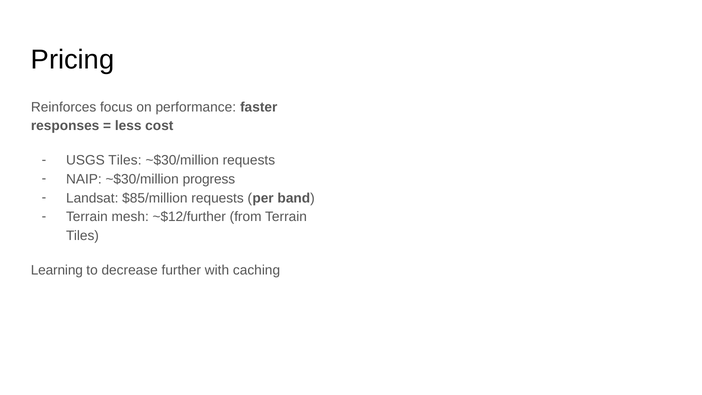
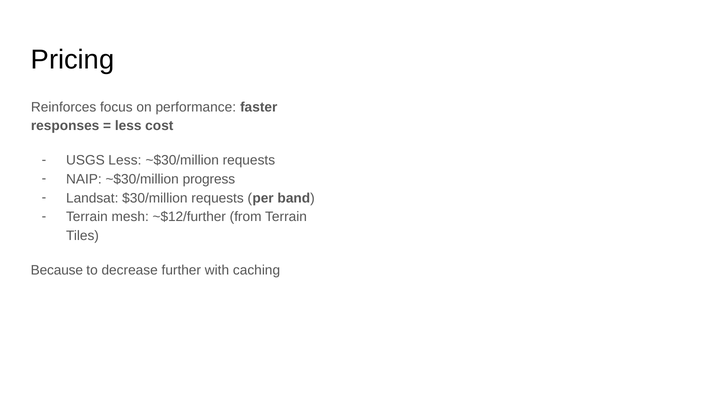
USGS Tiles: Tiles -> Less
$85/million: $85/million -> $30/million
Learning: Learning -> Because
